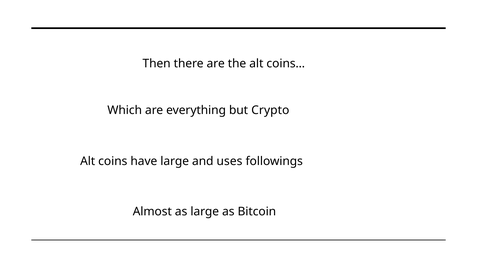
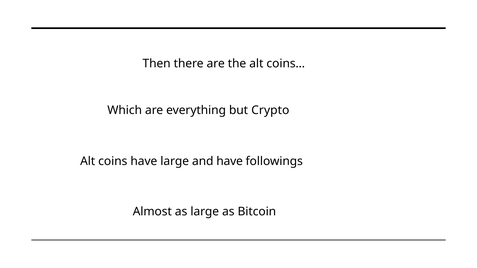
and uses: uses -> have
